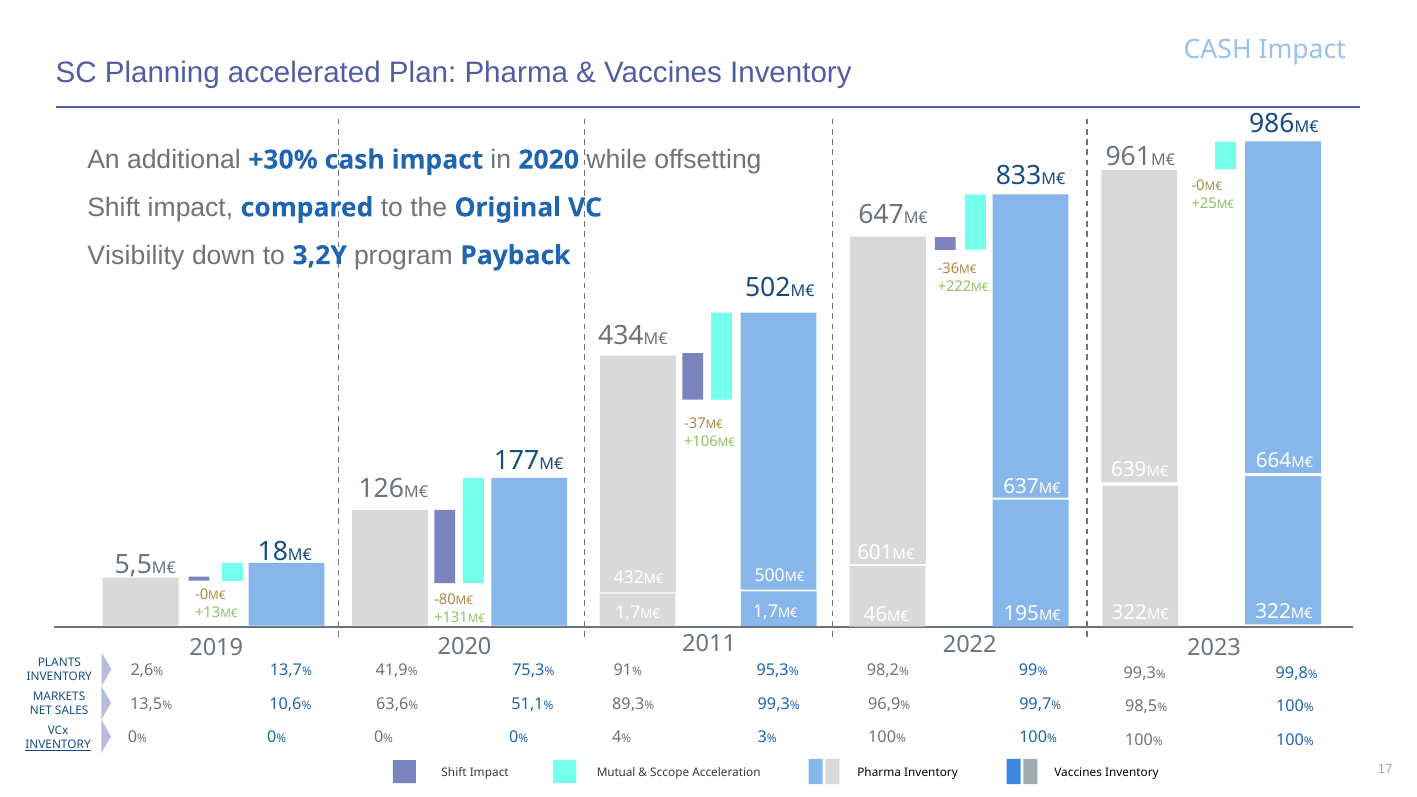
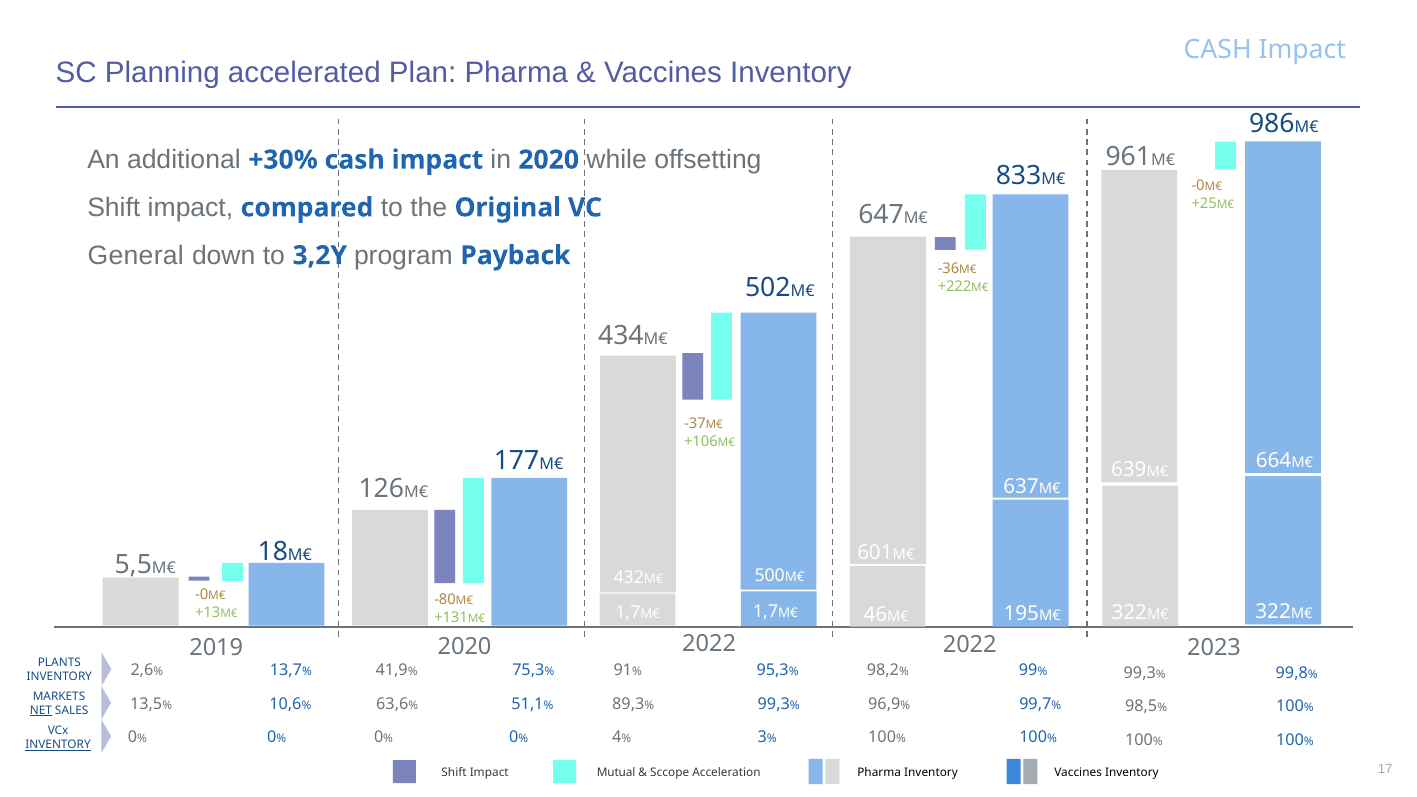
Visibility: Visibility -> General
2020 2011: 2011 -> 2022
NET underline: none -> present
